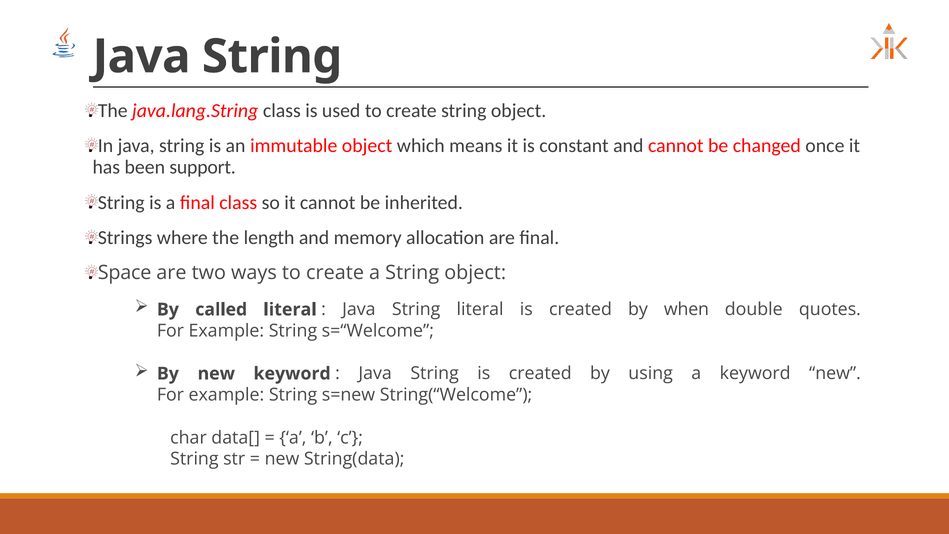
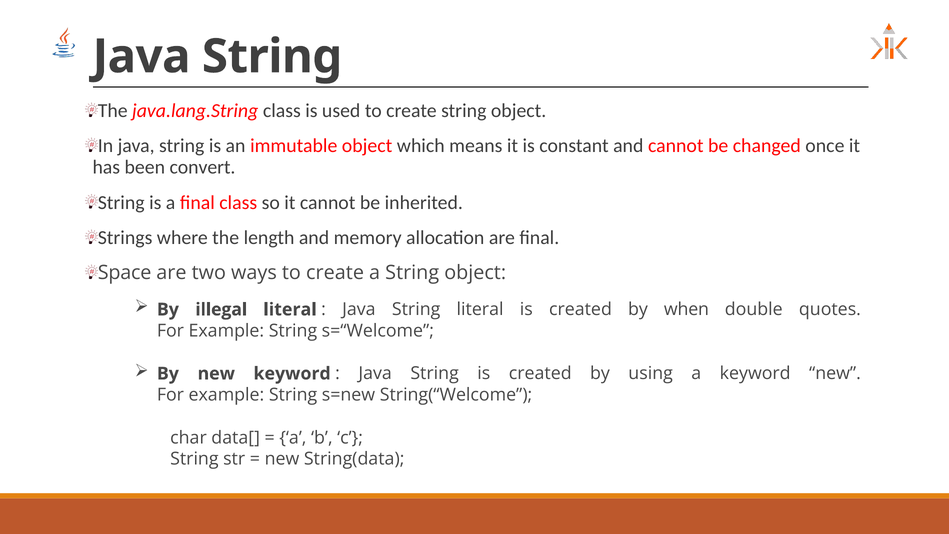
support: support -> convert
called: called -> illegal
